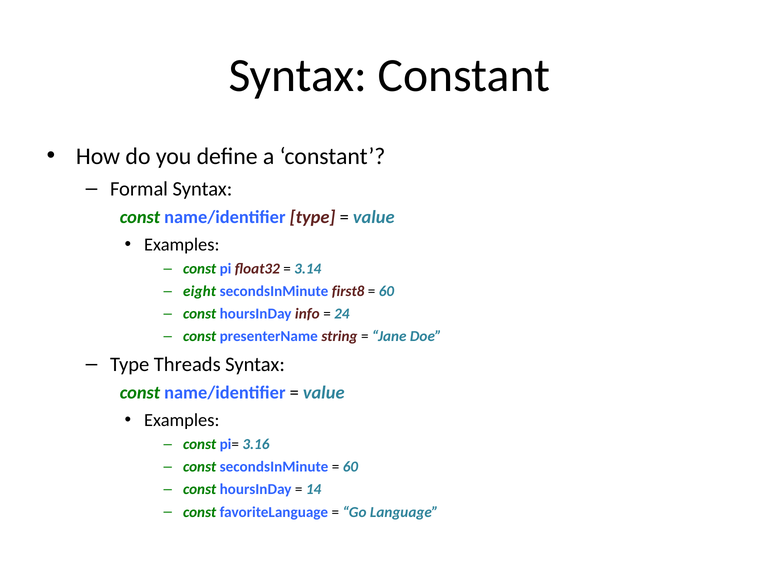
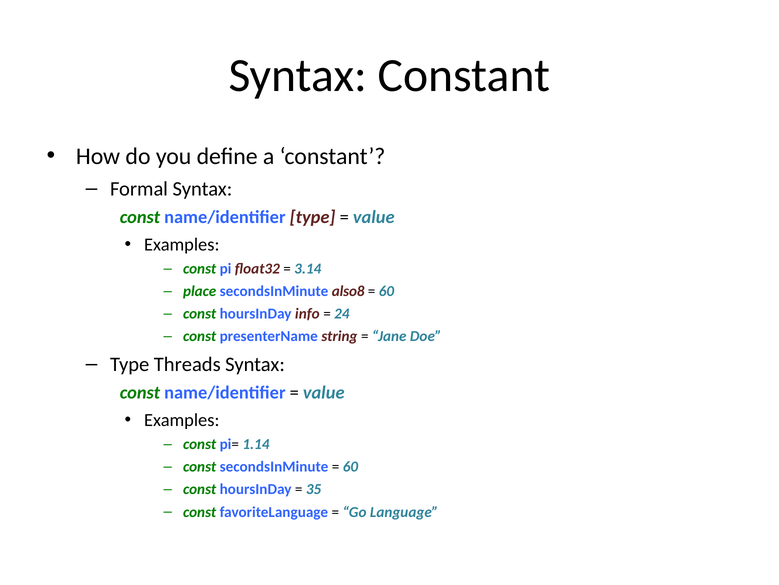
eight: eight -> place
first8: first8 -> also8
3.16: 3.16 -> 1.14
14: 14 -> 35
